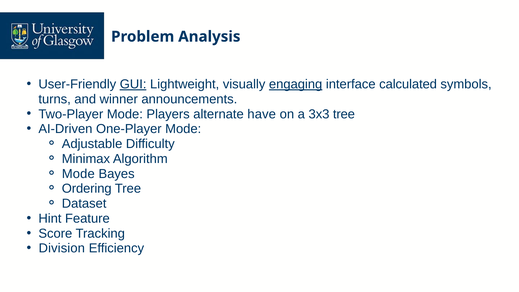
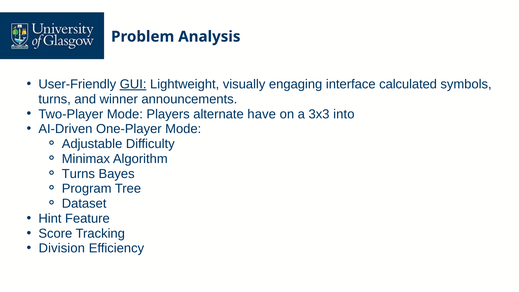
engaging underline: present -> none
3x3 tree: tree -> into
Mode at (78, 174): Mode -> Turns
Ordering: Ordering -> Program
